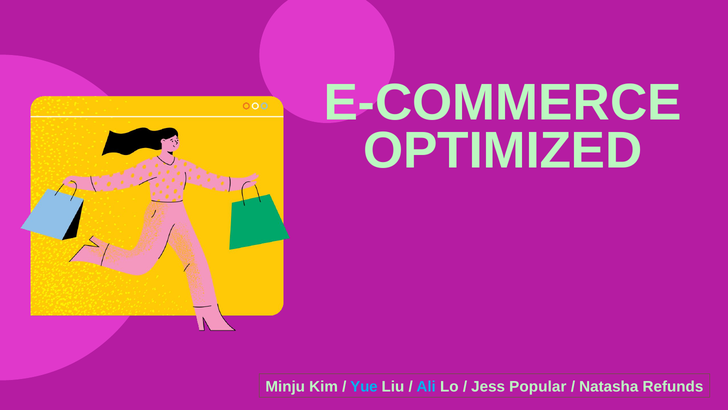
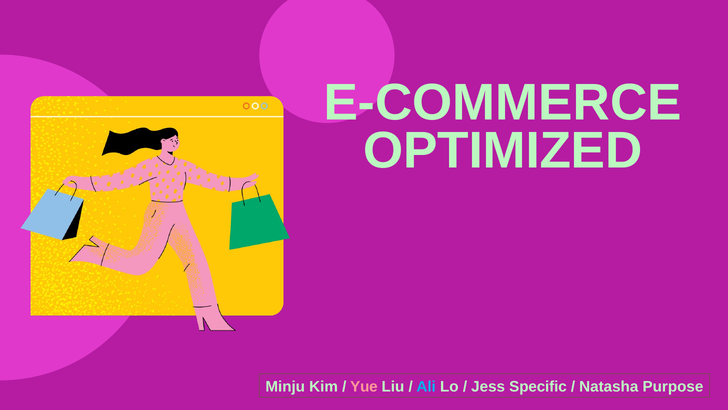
Yue colour: light blue -> pink
Popular: Popular -> Specific
Refunds: Refunds -> Purpose
